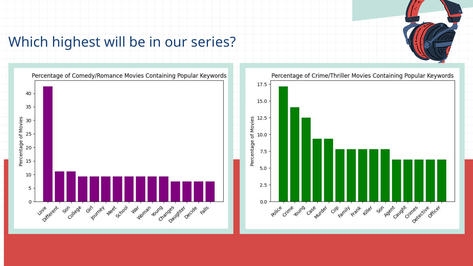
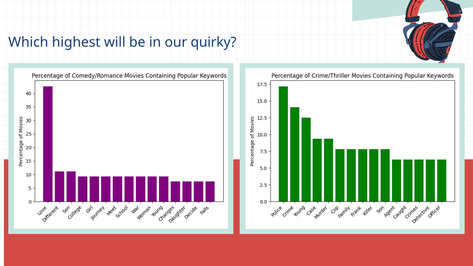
series: series -> quirky
